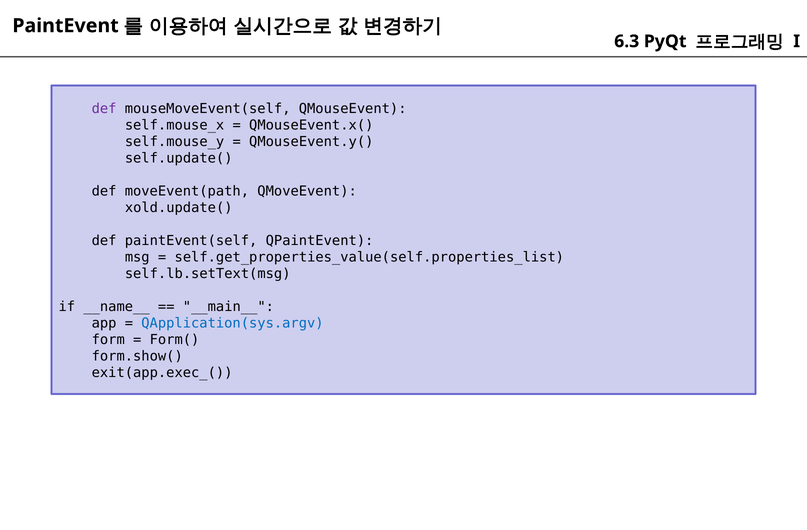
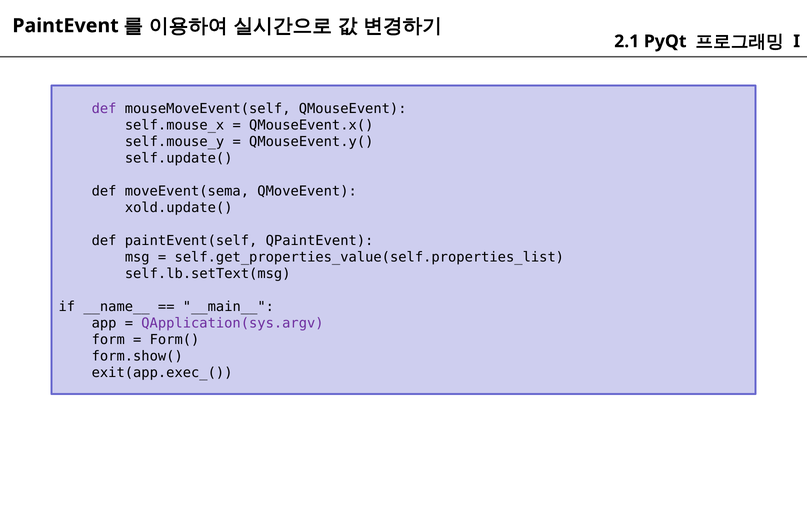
6.3: 6.3 -> 2.1
moveEvent(path: moveEvent(path -> moveEvent(sema
QApplication(sys.argv colour: blue -> purple
